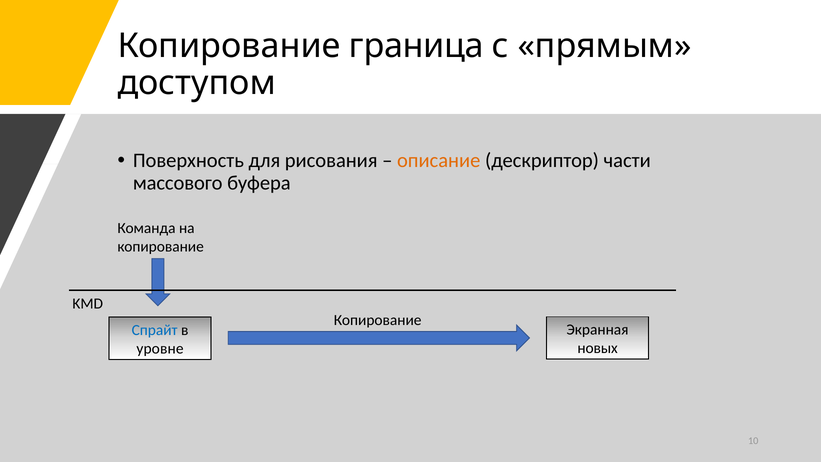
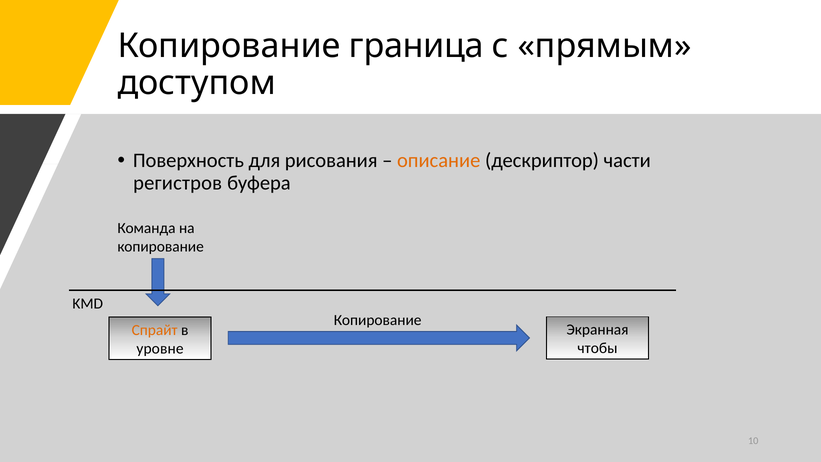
массового: массового -> регистров
Спрайт colour: blue -> orange
новых: новых -> чтобы
